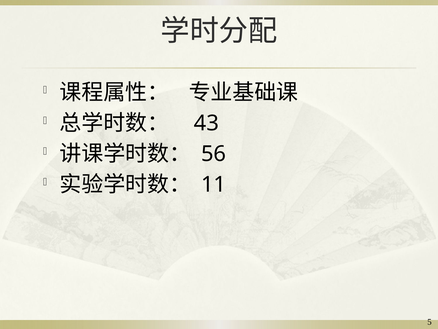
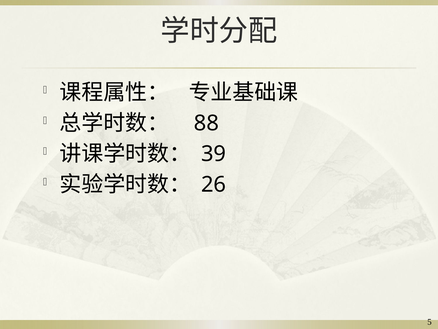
43: 43 -> 88
56: 56 -> 39
11: 11 -> 26
